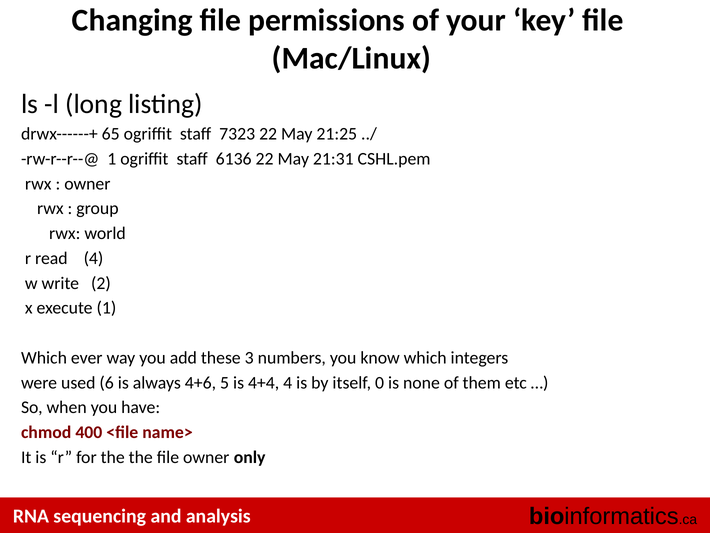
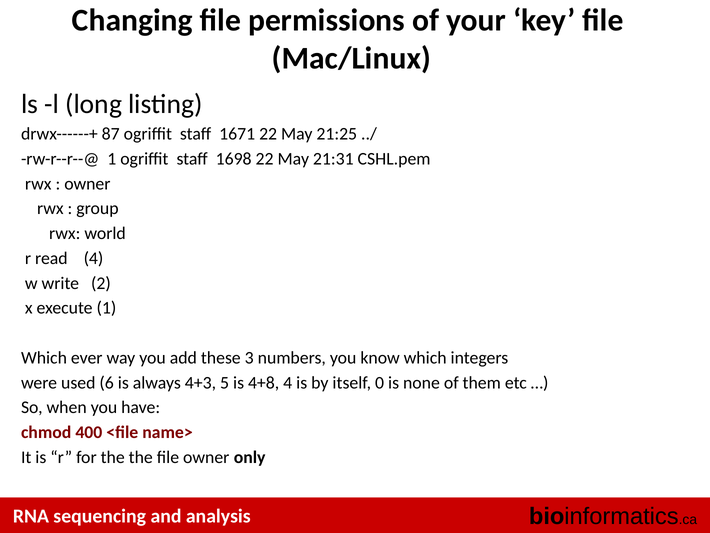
65: 65 -> 87
7323: 7323 -> 1671
6136: 6136 -> 1698
4+6: 4+6 -> 4+3
4+4: 4+4 -> 4+8
